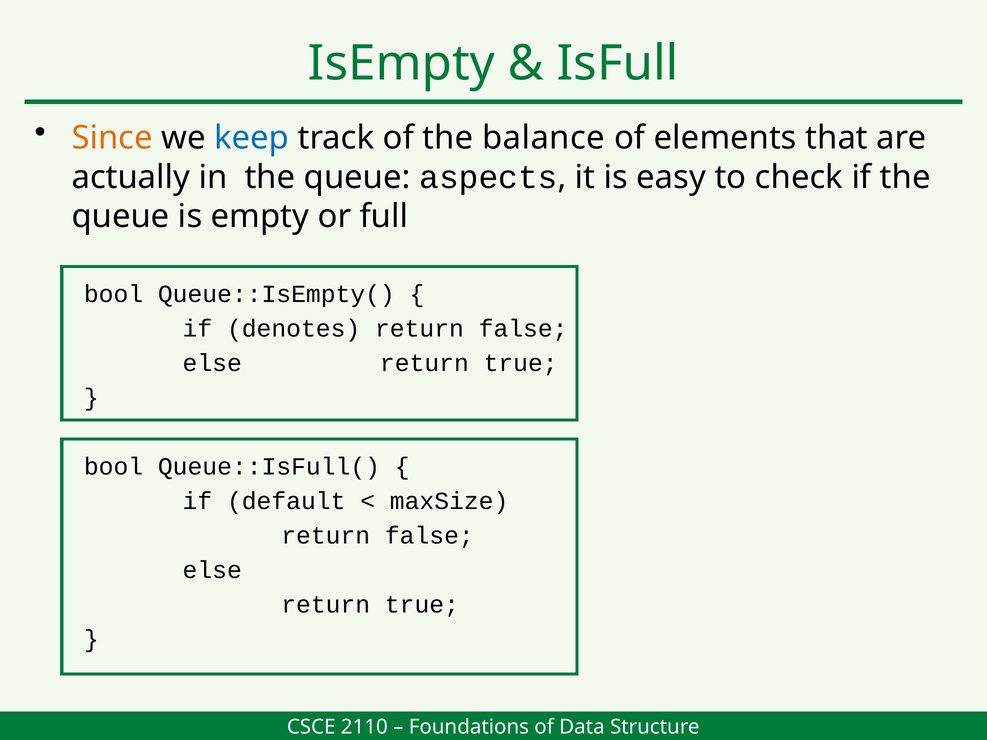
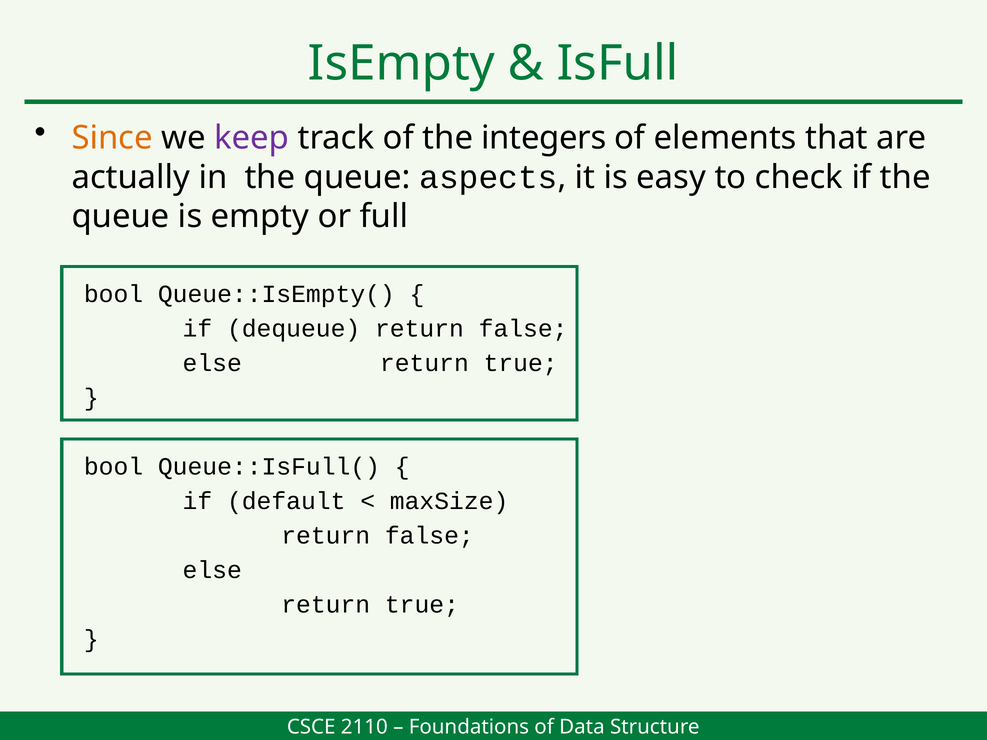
keep colour: blue -> purple
balance: balance -> integers
denotes: denotes -> dequeue
